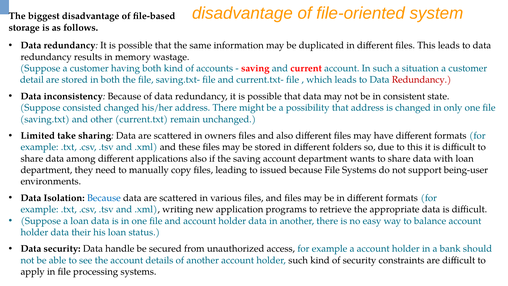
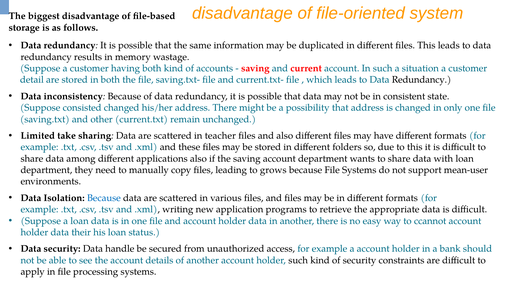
Redundancy at (422, 80) colour: red -> black
owners: owners -> teacher
issued: issued -> grows
being-user: being-user -> mean-user
balance: balance -> ccannot
